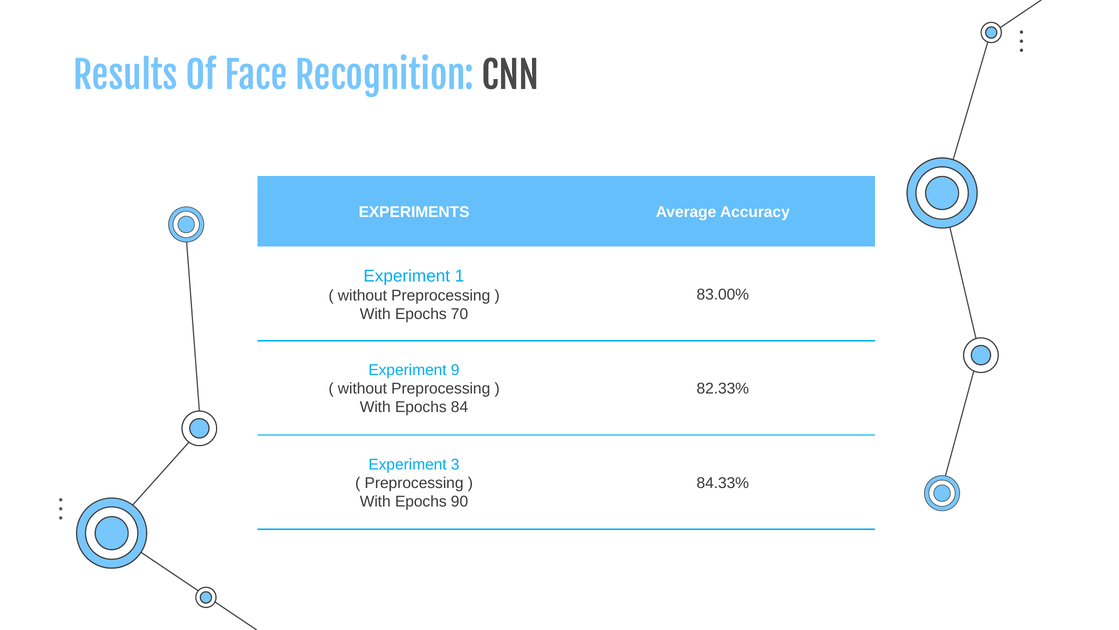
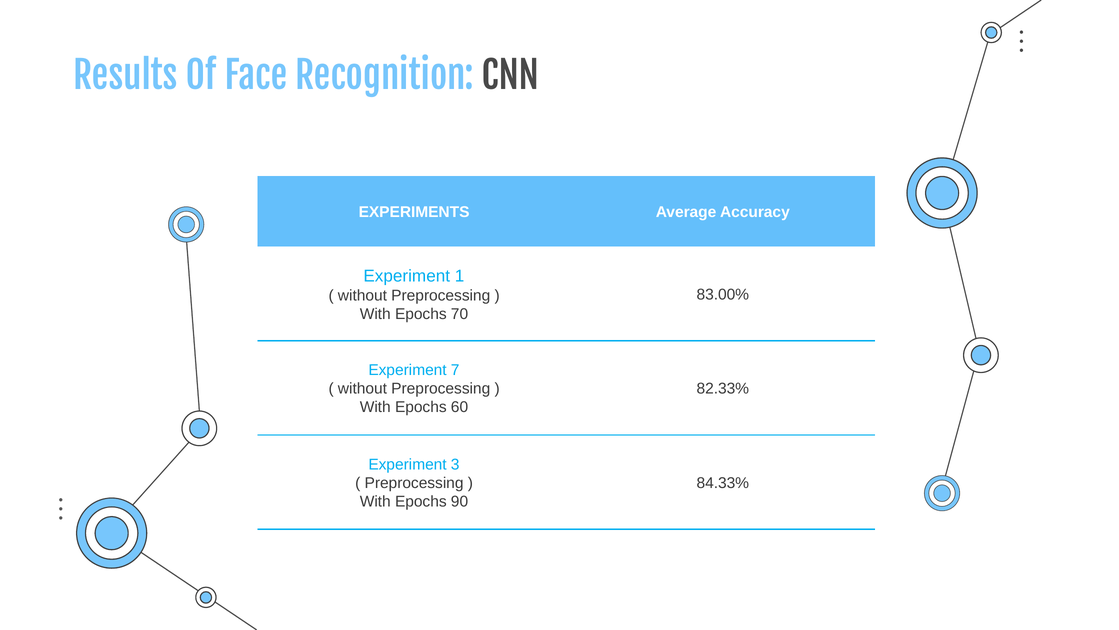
9: 9 -> 7
84: 84 -> 60
